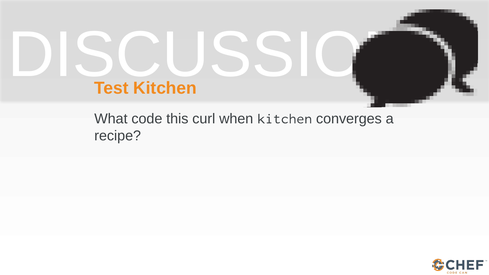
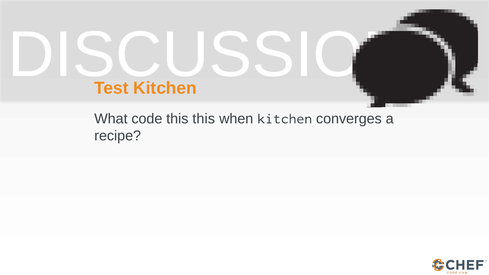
this curl: curl -> this
